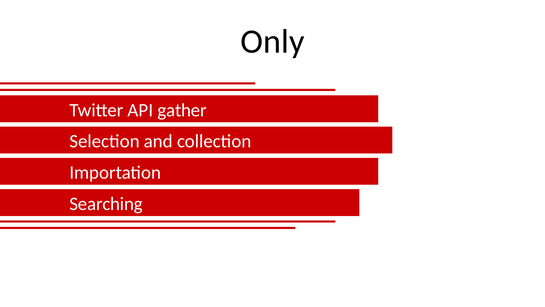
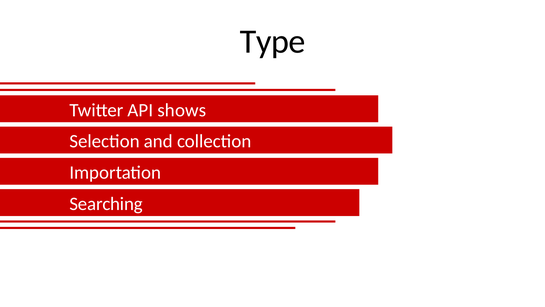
Only: Only -> Type
gather: gather -> shows
